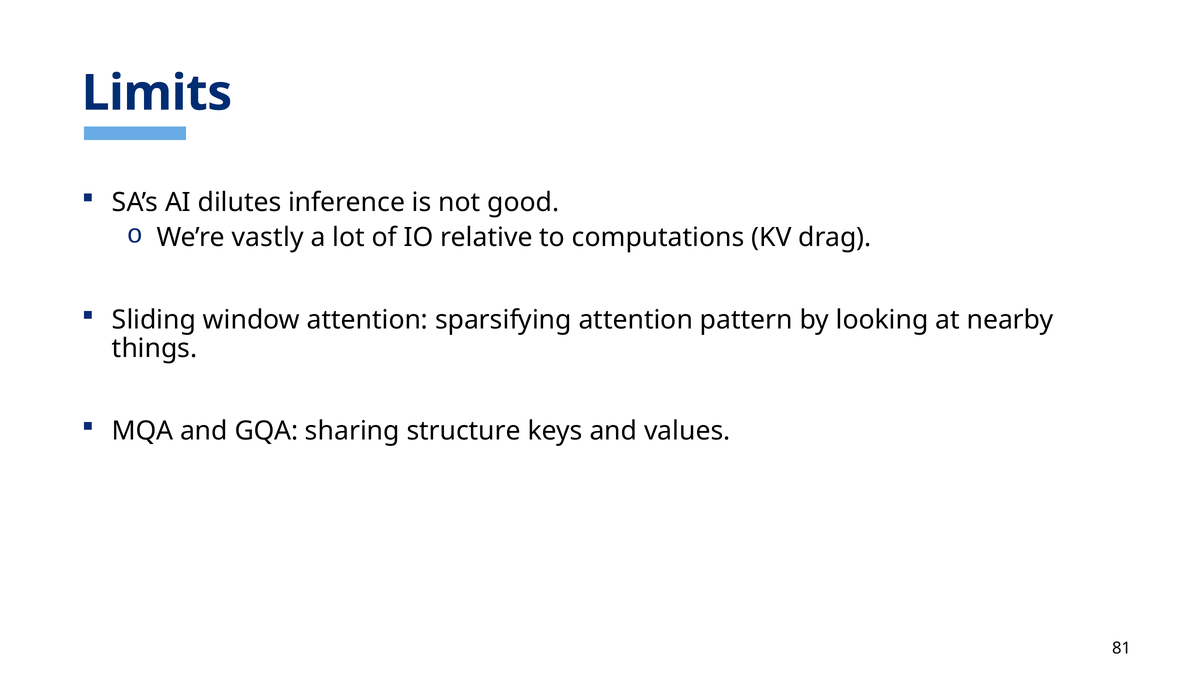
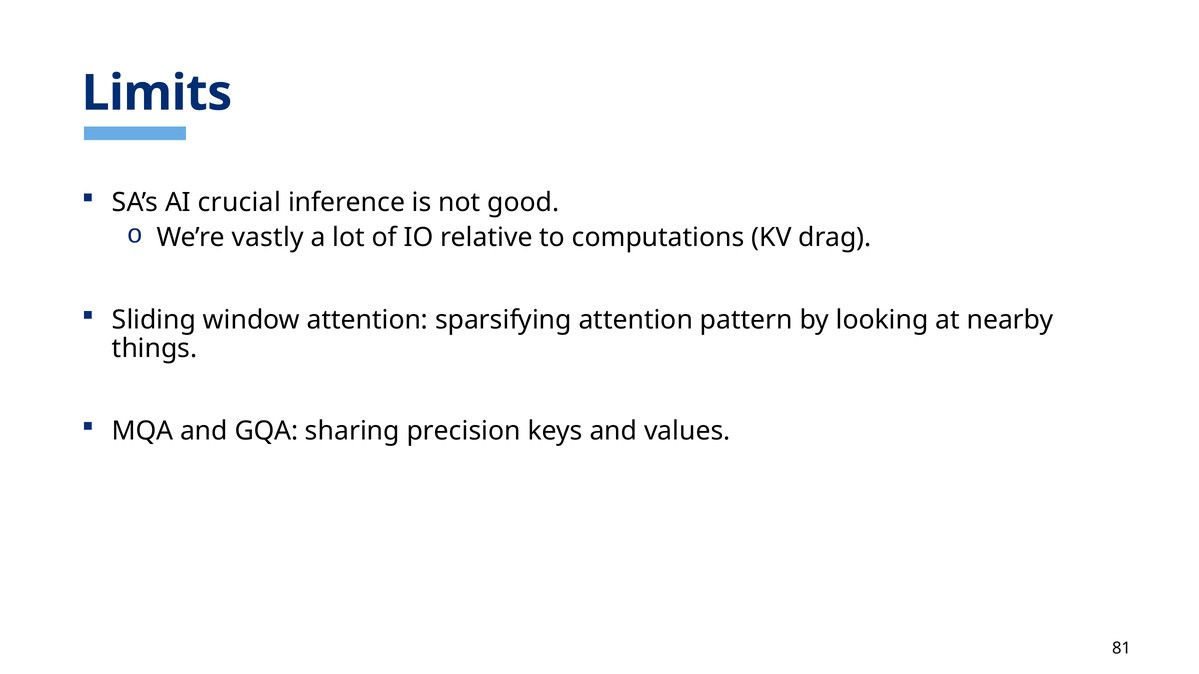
dilutes: dilutes -> crucial
structure: structure -> precision
